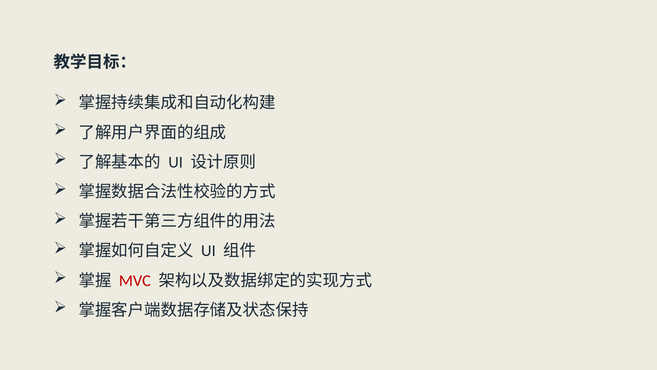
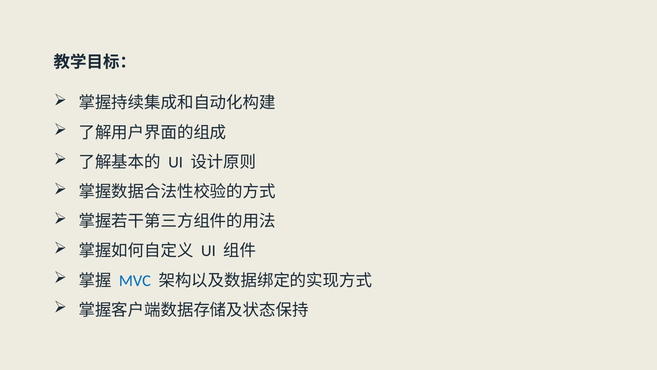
MVC colour: red -> blue
